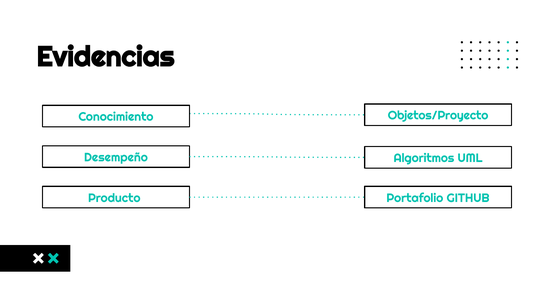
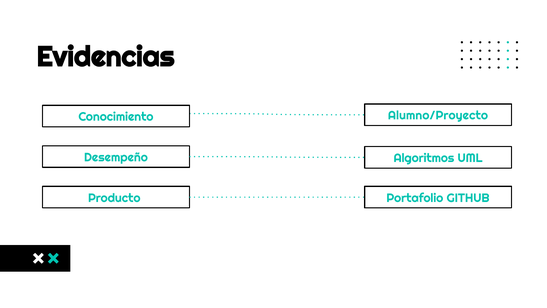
Objetos/Proyecto: Objetos/Proyecto -> Alumno/Proyecto
